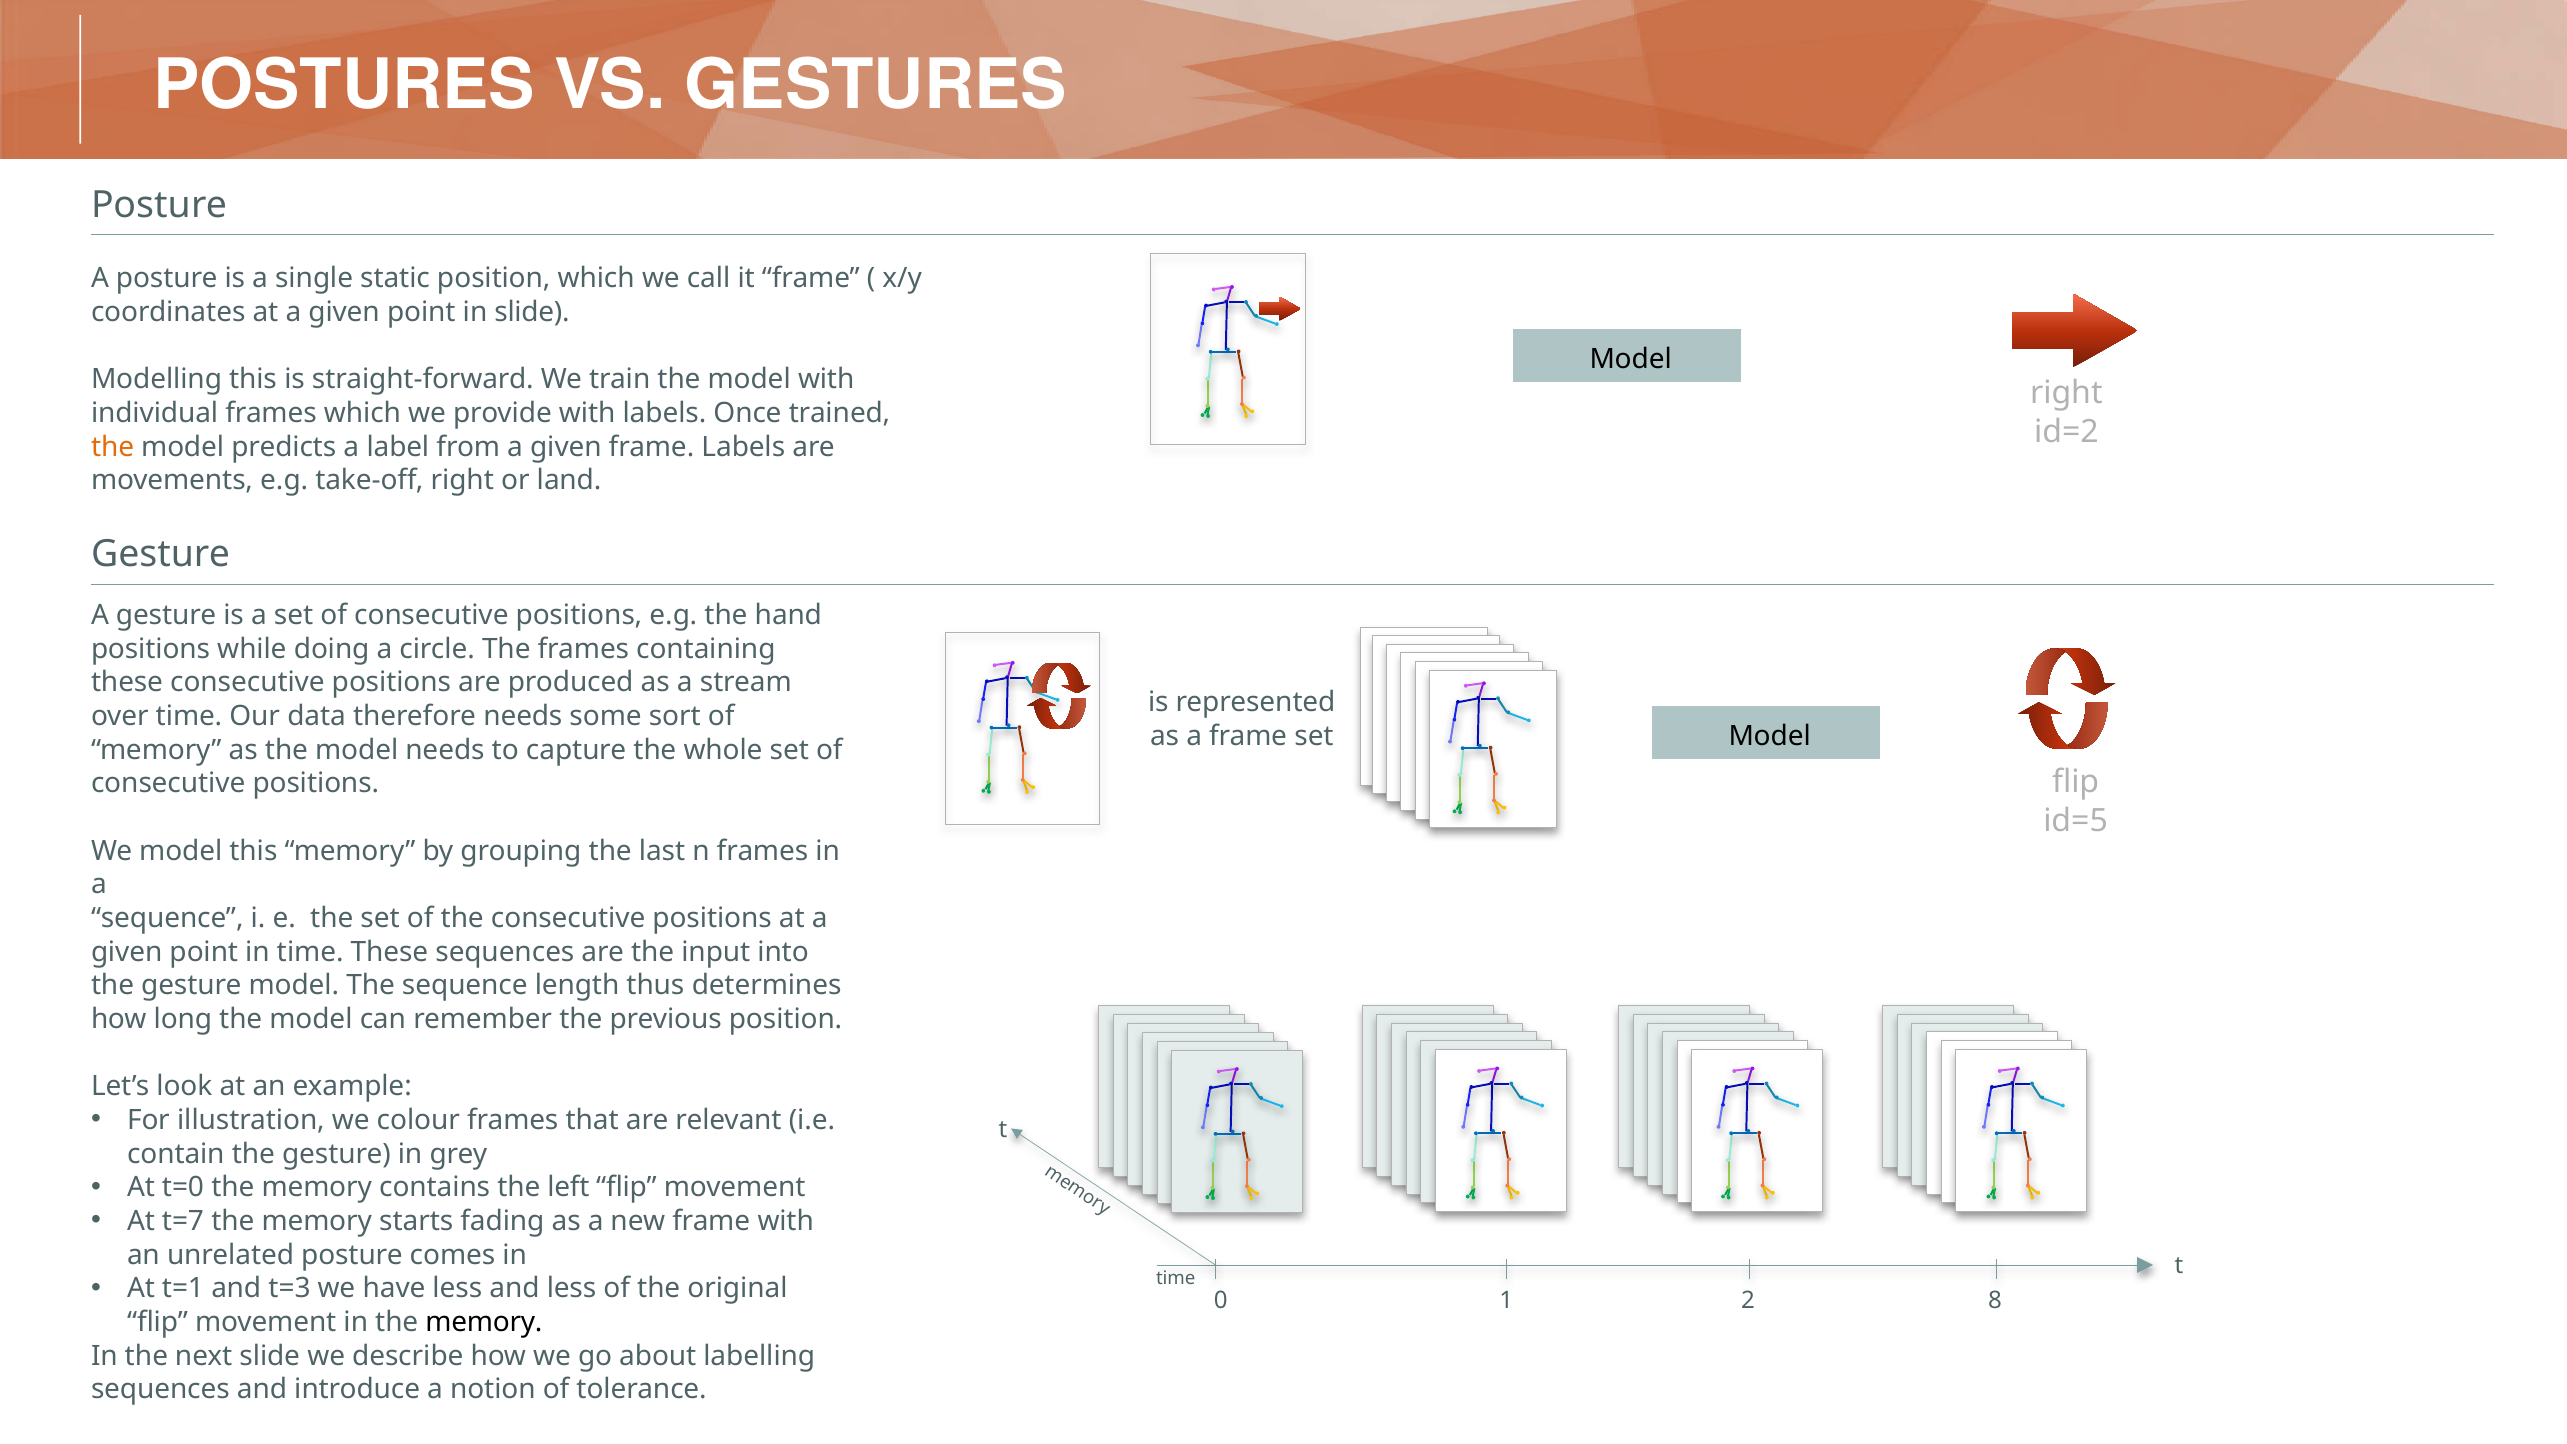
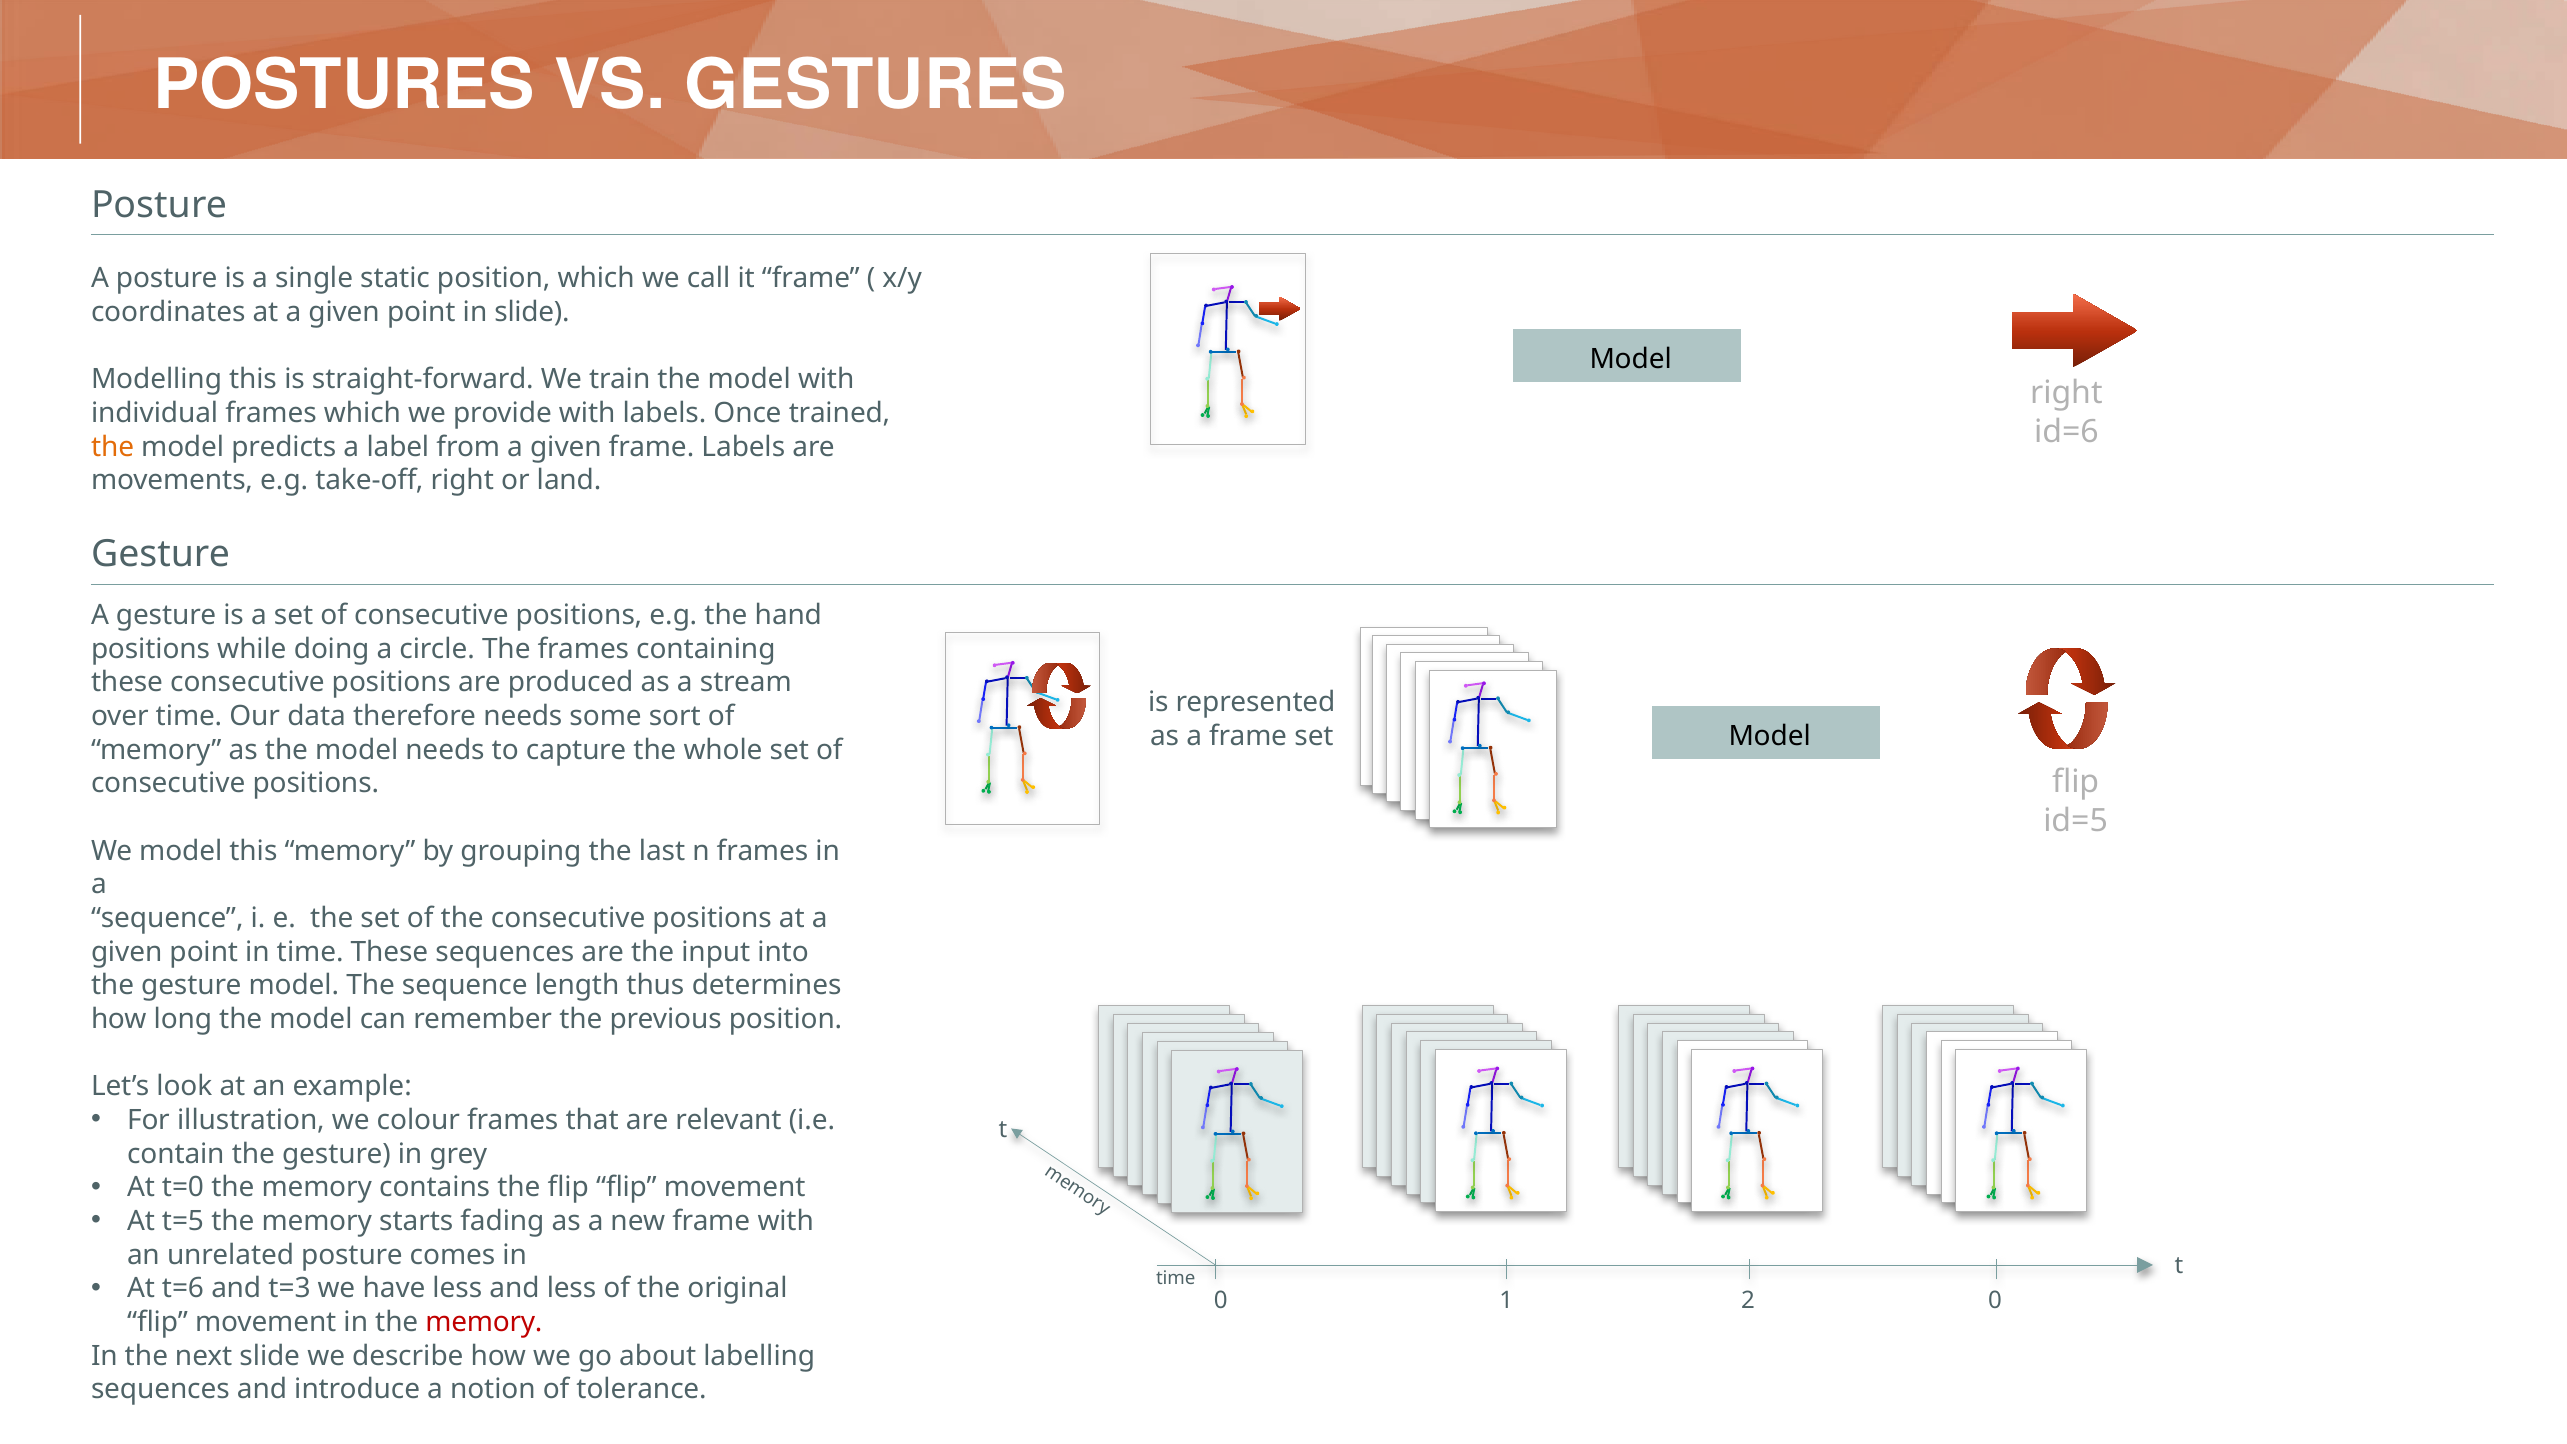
id=2: id=2 -> id=6
the left: left -> flip
t=7: t=7 -> t=5
t=1: t=1 -> t=6
2 8: 8 -> 0
memory at (484, 1322) colour: black -> red
